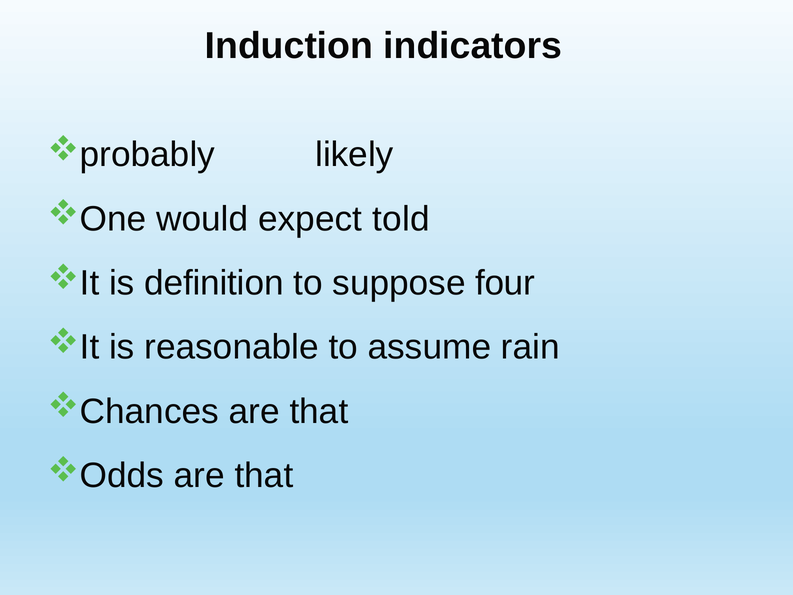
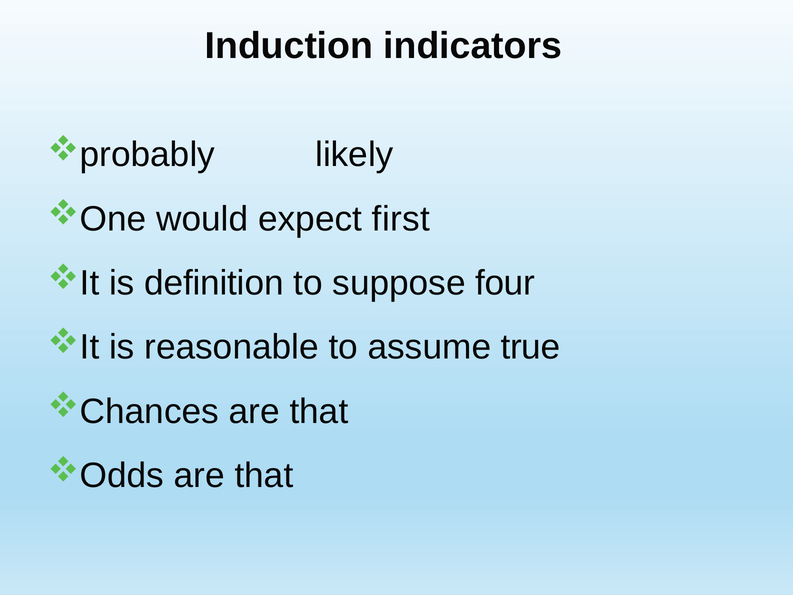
told: told -> first
rain: rain -> true
